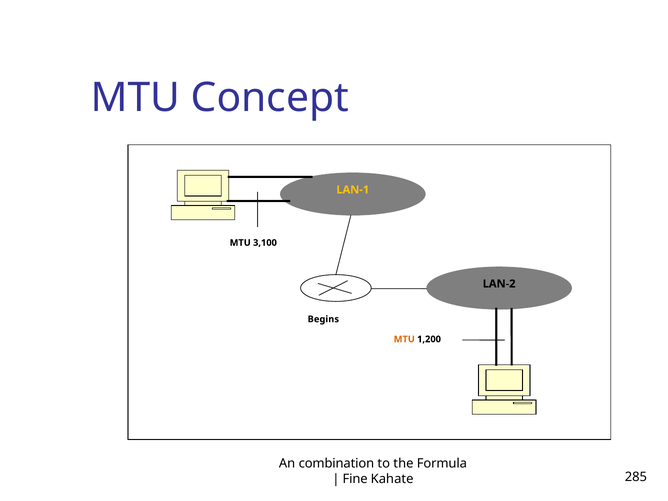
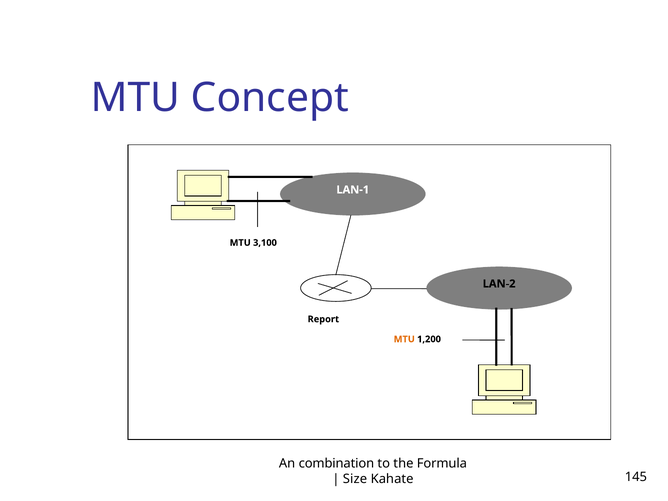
LAN-1 colour: yellow -> white
Begins: Begins -> Report
Fine: Fine -> Size
285: 285 -> 145
